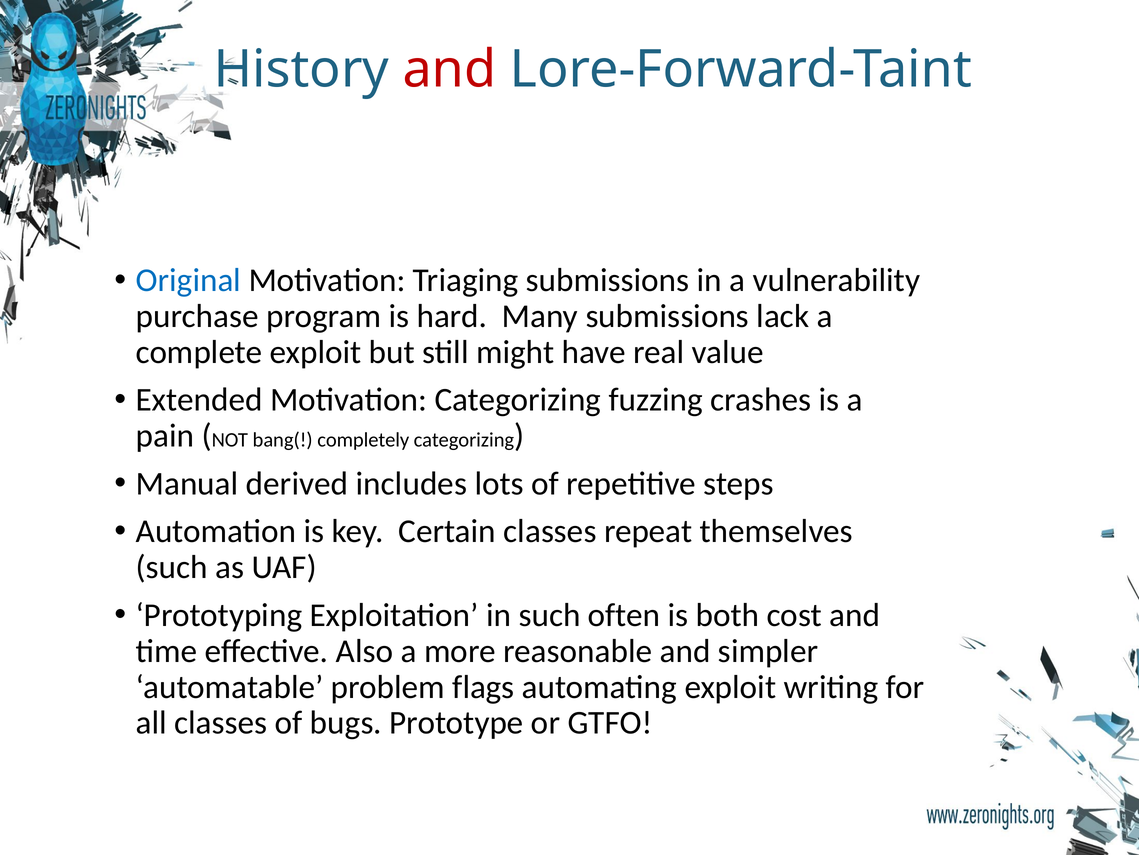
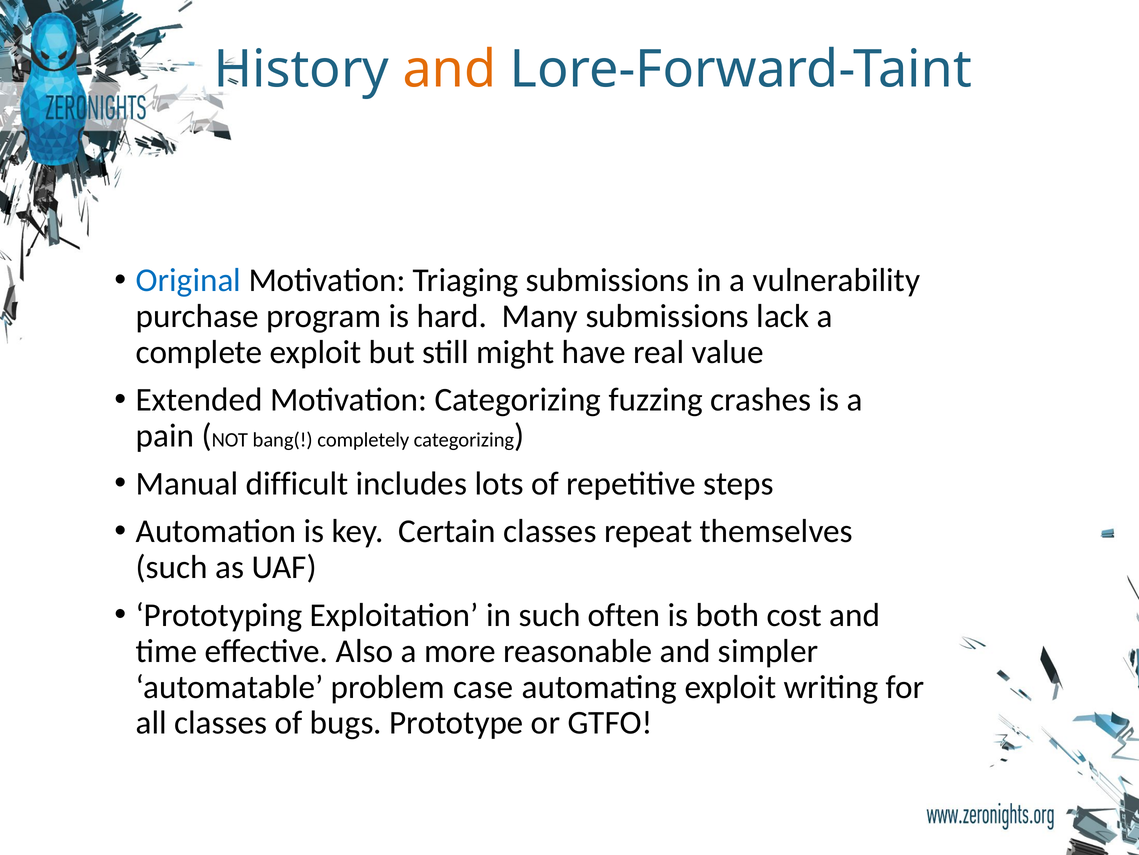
and at (449, 69) colour: red -> orange
derived: derived -> difficult
flags: flags -> case
